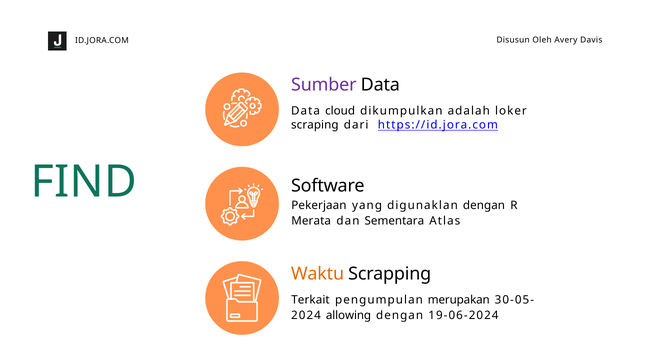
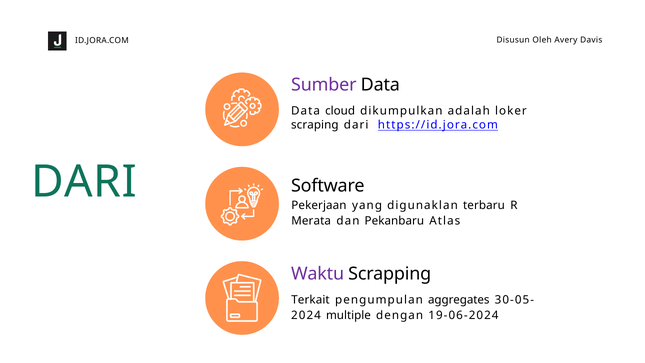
FIND at (84, 182): FIND -> DARI
digunaklan dengan: dengan -> terbaru
Sementara: Sementara -> Pekanbaru
Waktu colour: orange -> purple
merupakan: merupakan -> aggregates
allowing: allowing -> multiple
